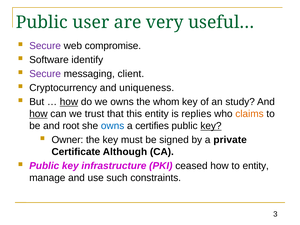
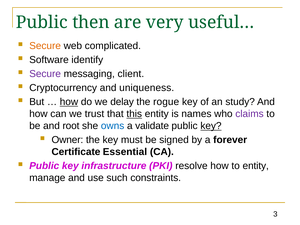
user: user -> then
Secure at (45, 46) colour: purple -> orange
compromise: compromise -> complicated
we owns: owns -> delay
whom: whom -> rogue
how at (38, 114) underline: present -> none
this underline: none -> present
replies: replies -> names
claims colour: orange -> purple
certifies: certifies -> validate
private: private -> forever
Although: Although -> Essential
ceased: ceased -> resolve
